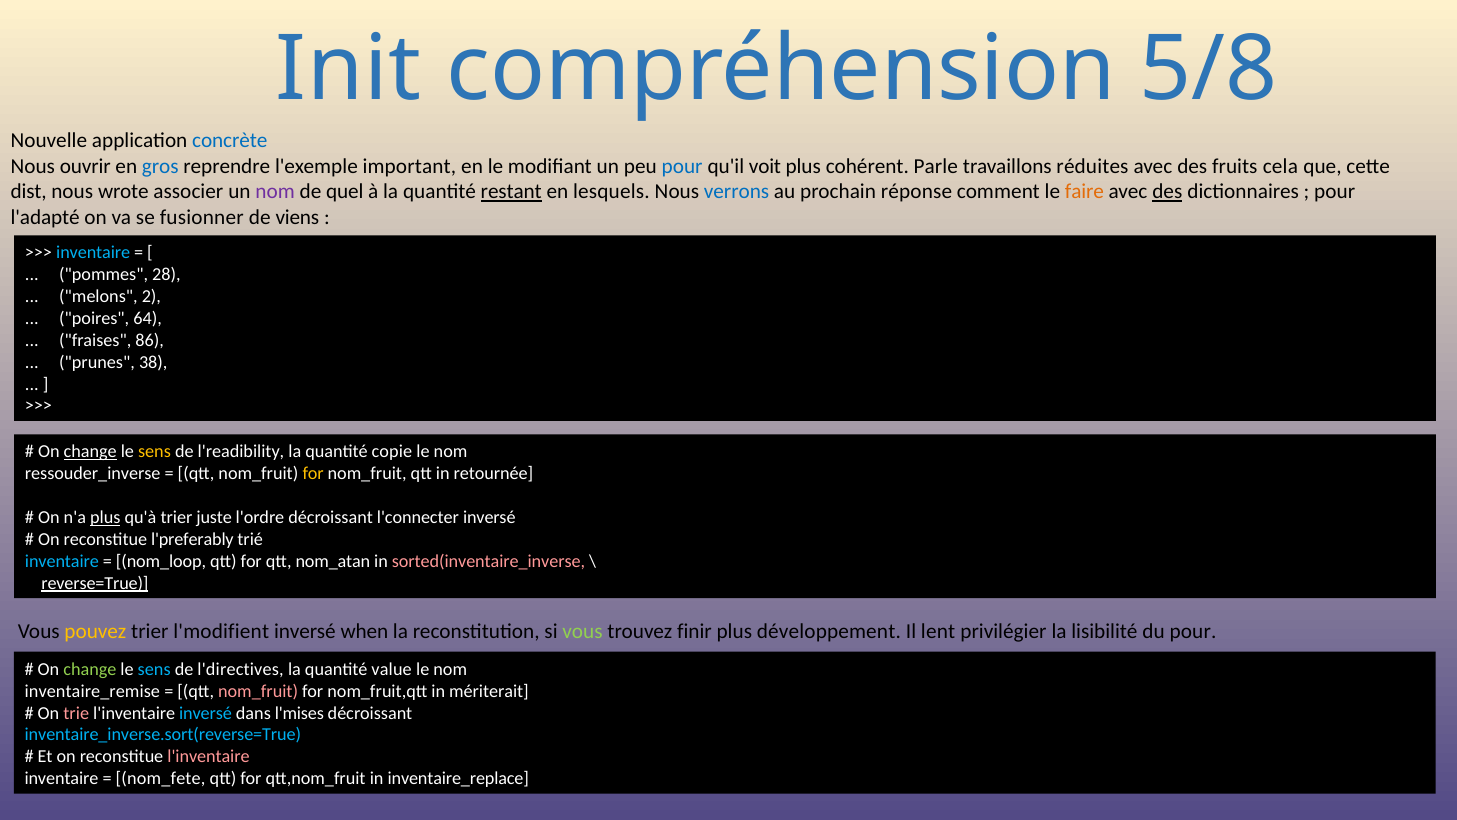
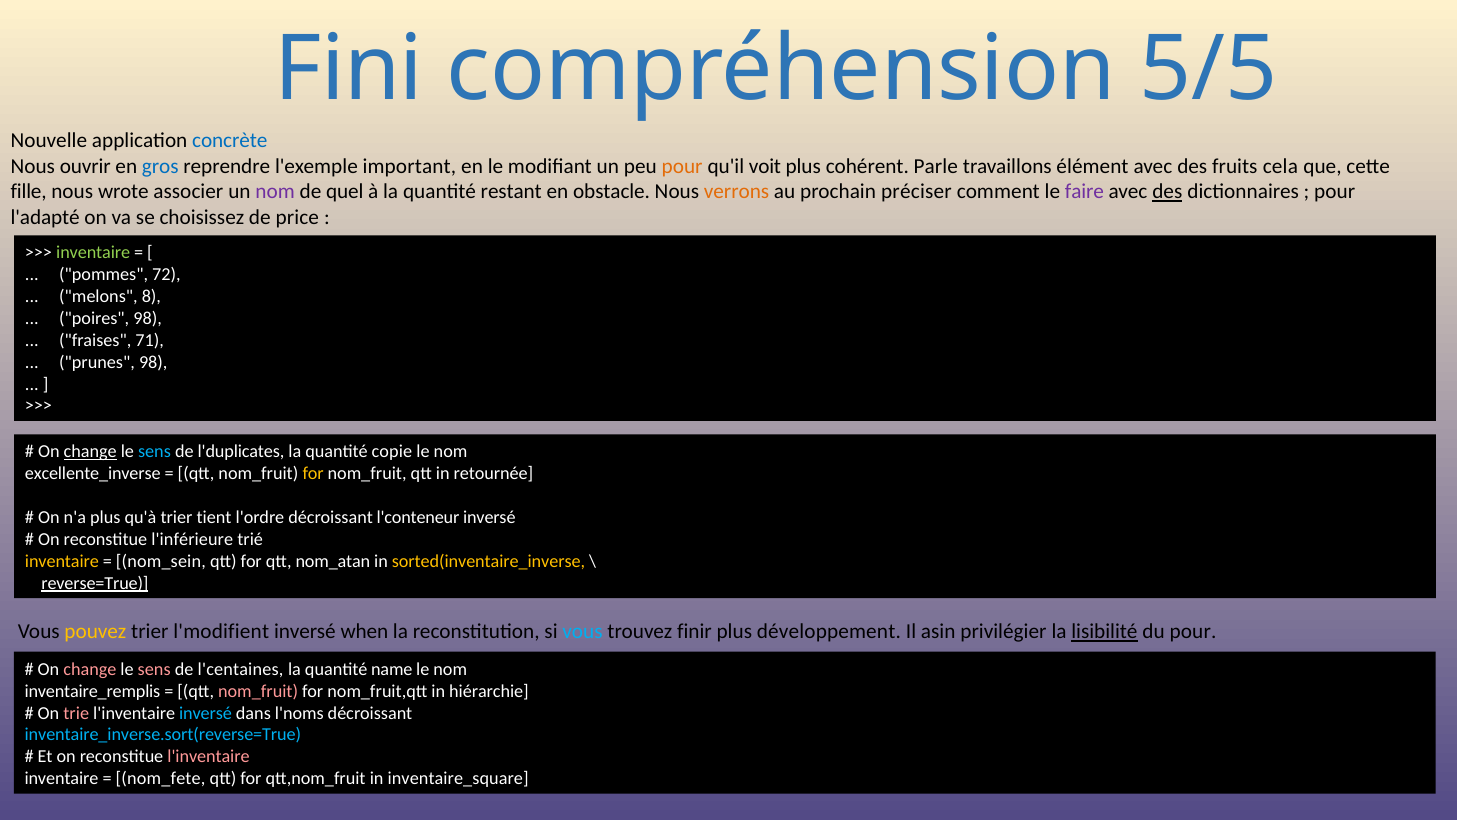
Init: Init -> Fini
5/8: 5/8 -> 5/5
pour at (682, 166) colour: blue -> orange
réduites: réduites -> élément
dist: dist -> fille
restant underline: present -> none
lesquels: lesquels -> obstacle
verrons colour: blue -> orange
réponse: réponse -> préciser
faire colour: orange -> purple
fusionner: fusionner -> choisissez
viens: viens -> price
inventaire at (93, 253) colour: light blue -> light green
28: 28 -> 72
2: 2 -> 8
poires 64: 64 -> 98
86: 86 -> 71
prunes 38: 38 -> 98
sens at (154, 452) colour: yellow -> light blue
l'readibility: l'readibility -> l'duplicates
ressouder_inverse: ressouder_inverse -> excellente_inverse
plus at (105, 517) underline: present -> none
juste: juste -> tient
l'connecter: l'connecter -> l'conteneur
l'preferably: l'preferably -> l'inférieure
inventaire at (62, 561) colour: light blue -> yellow
nom_loop: nom_loop -> nom_sein
sorted(inventaire_inverse colour: pink -> yellow
vous at (583, 631) colour: light green -> light blue
lent: lent -> asin
lisibilité underline: none -> present
change at (90, 669) colour: light green -> pink
sens at (154, 669) colour: light blue -> pink
l'directives: l'directives -> l'centaines
value: value -> name
inventaire_remise: inventaire_remise -> inventaire_remplis
mériterait: mériterait -> hiérarchie
l'mises: l'mises -> l'noms
inventaire_replace: inventaire_replace -> inventaire_square
